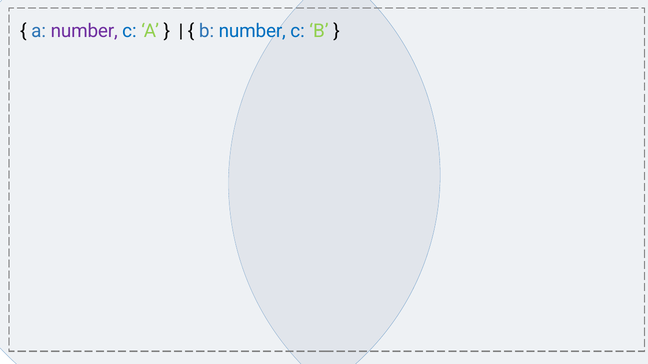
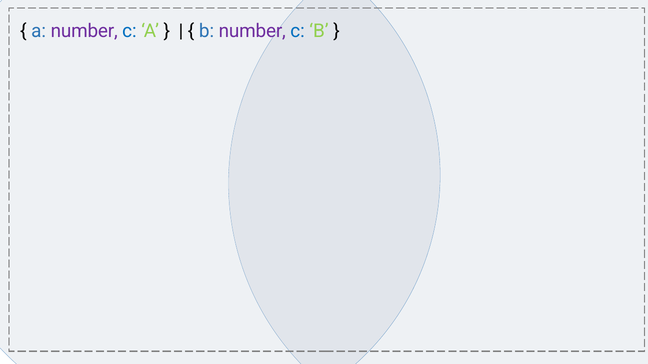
number at (252, 31) colour: blue -> purple
